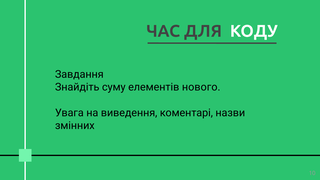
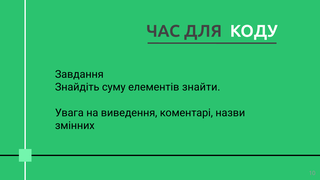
нового: нового -> знайти
